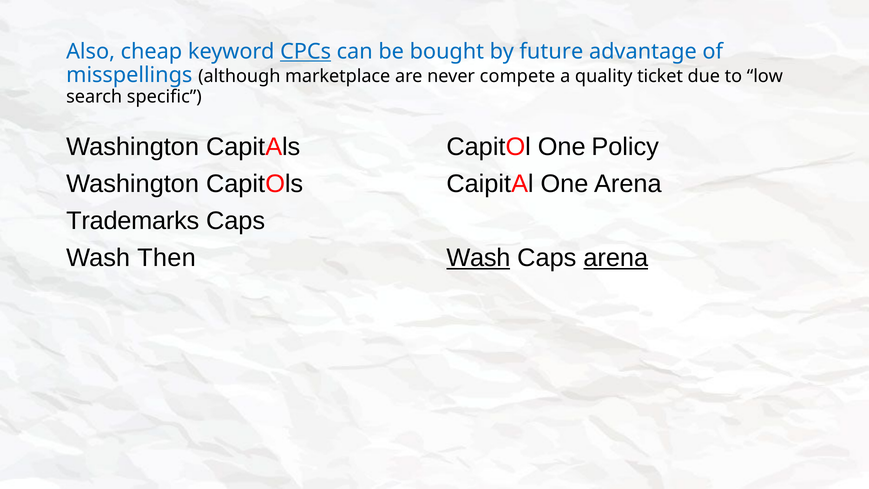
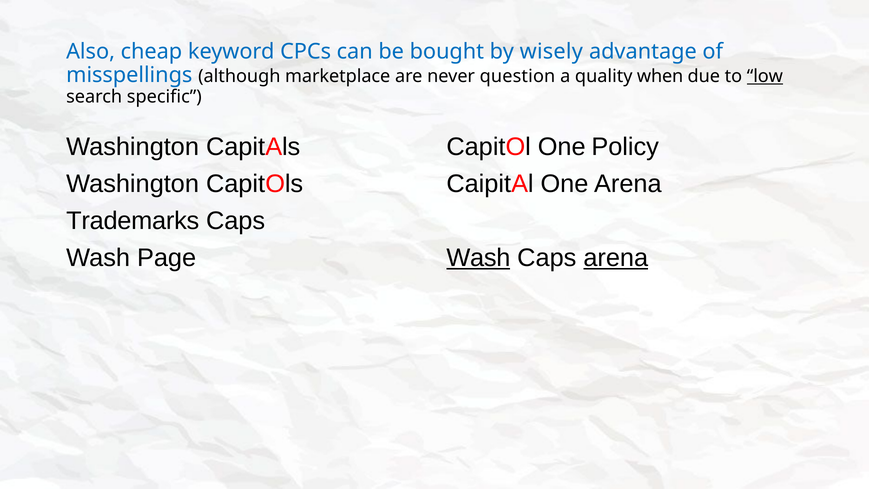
CPCs underline: present -> none
future: future -> wisely
compete: compete -> question
ticket: ticket -> when
low underline: none -> present
Then: Then -> Page
